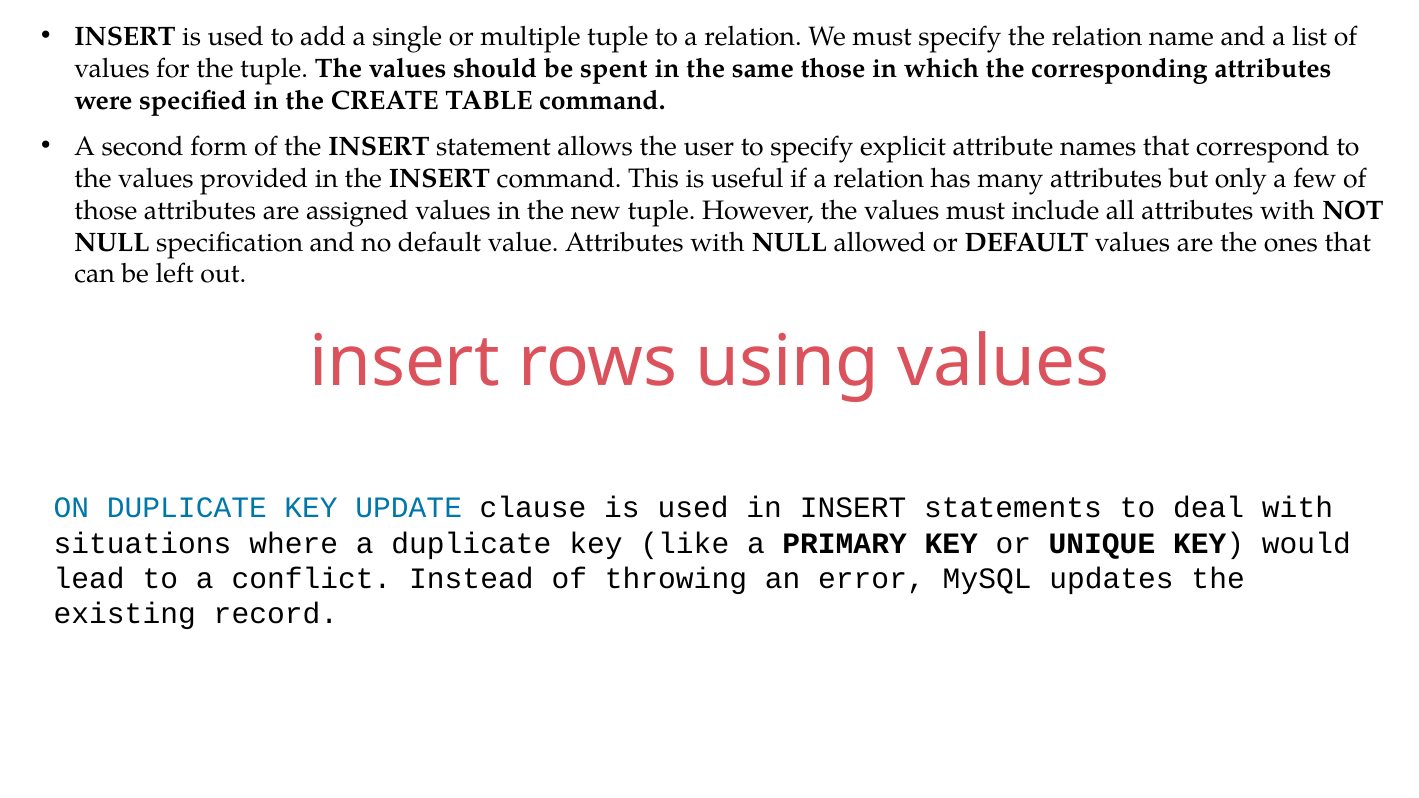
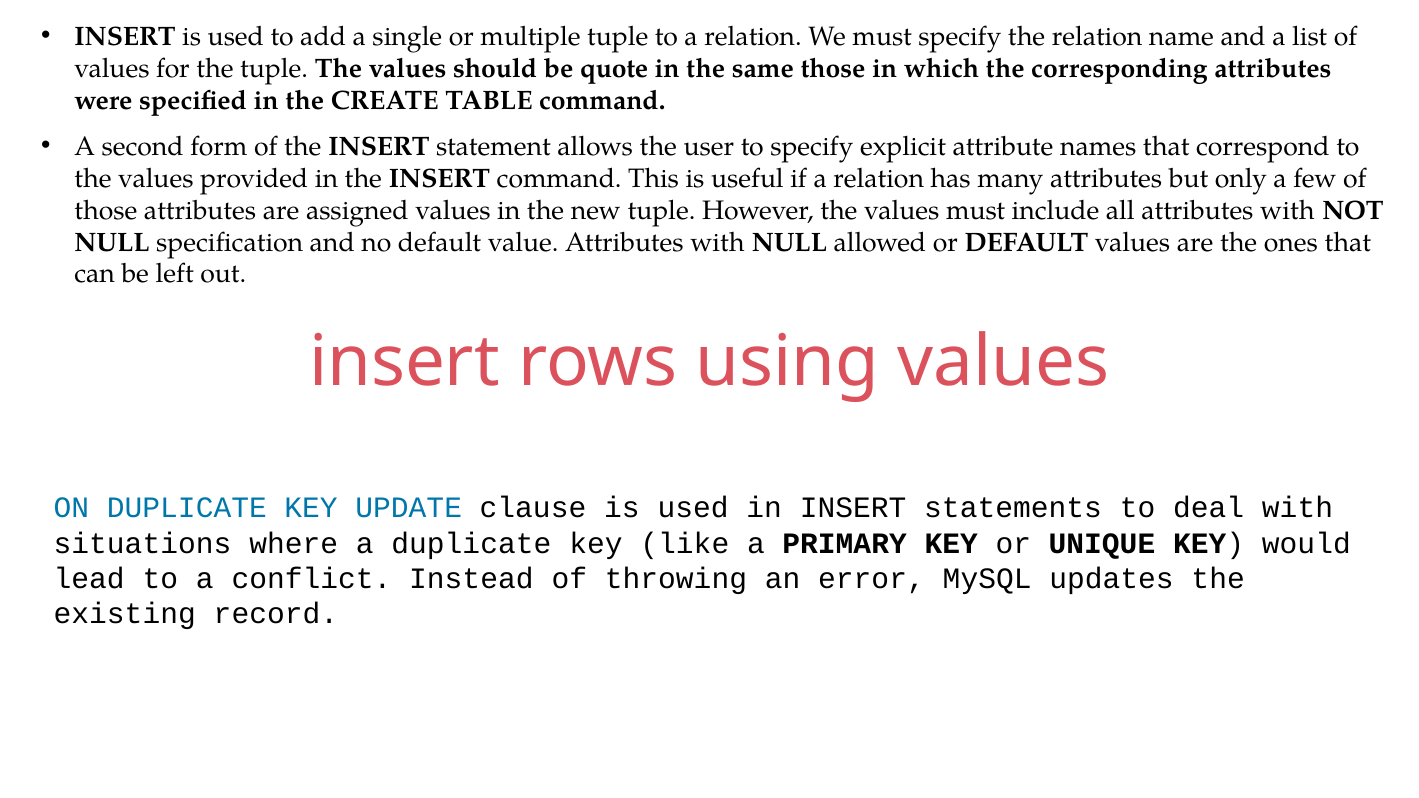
spent: spent -> quote
